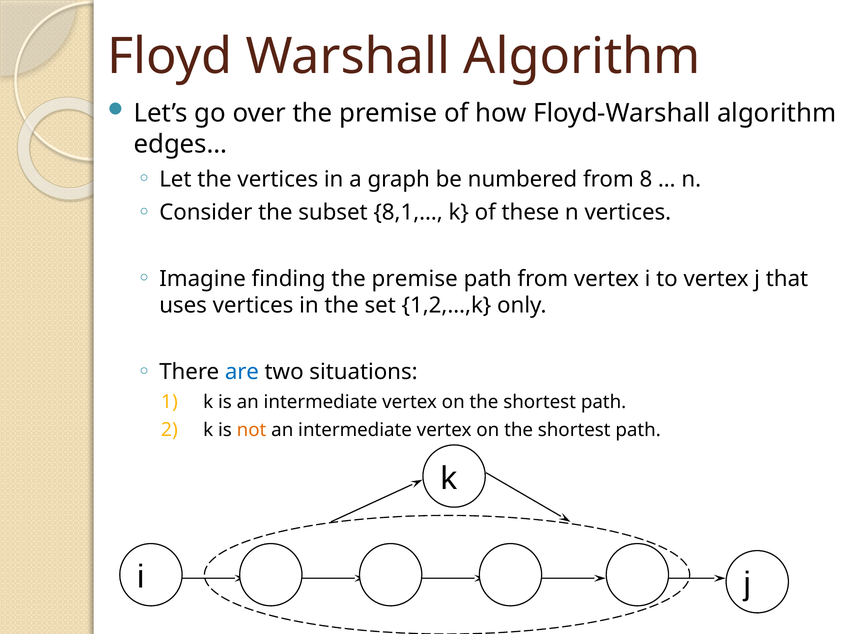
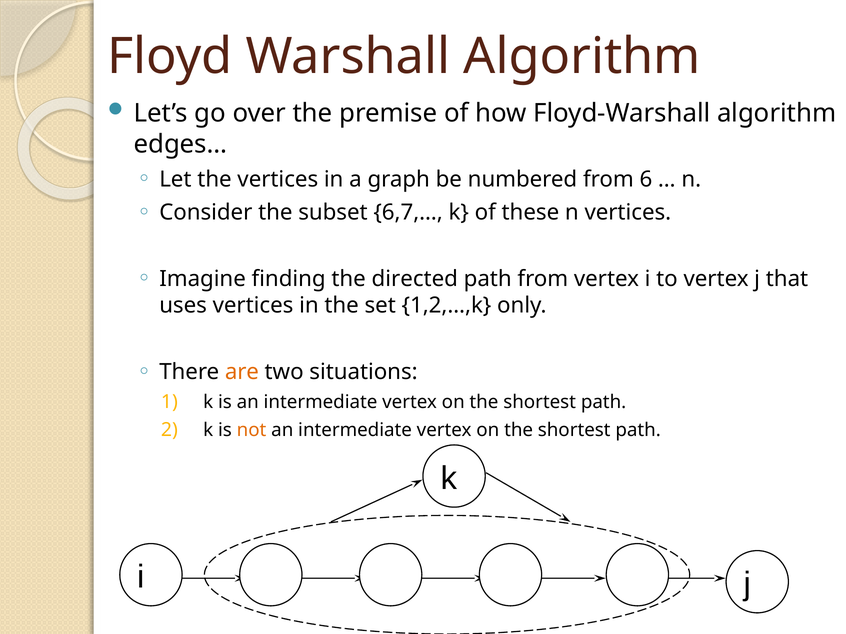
8: 8 -> 6
8,1,…: 8,1,… -> 6,7,…
finding the premise: premise -> directed
are colour: blue -> orange
